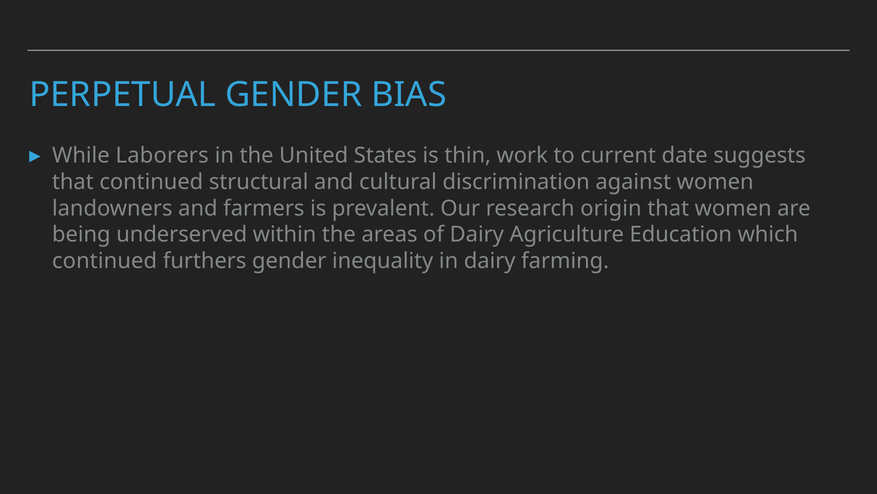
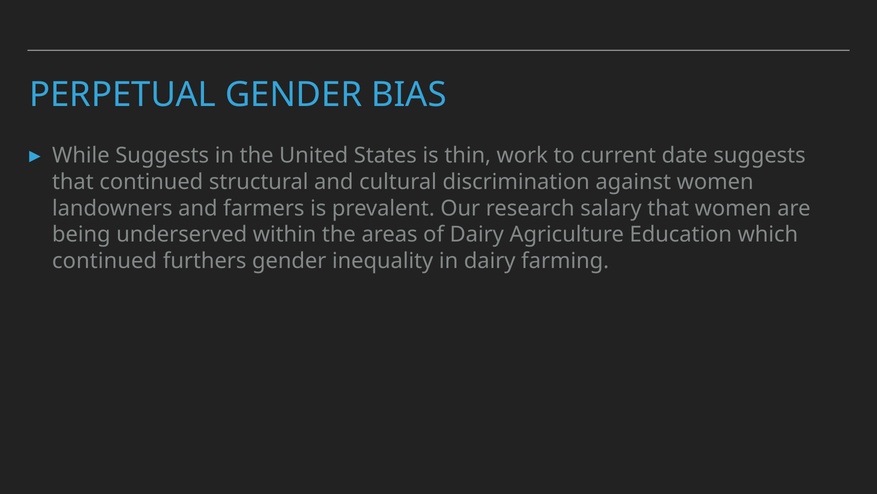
While Laborers: Laborers -> Suggests
origin: origin -> salary
